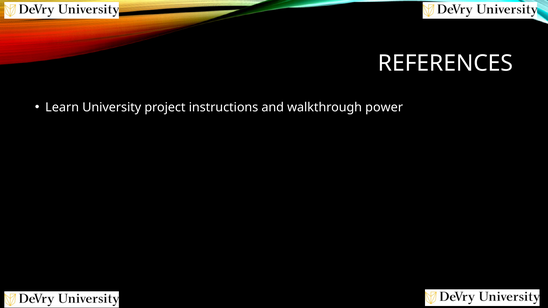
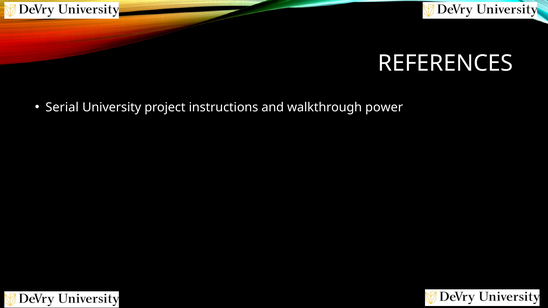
Learn: Learn -> Serial
